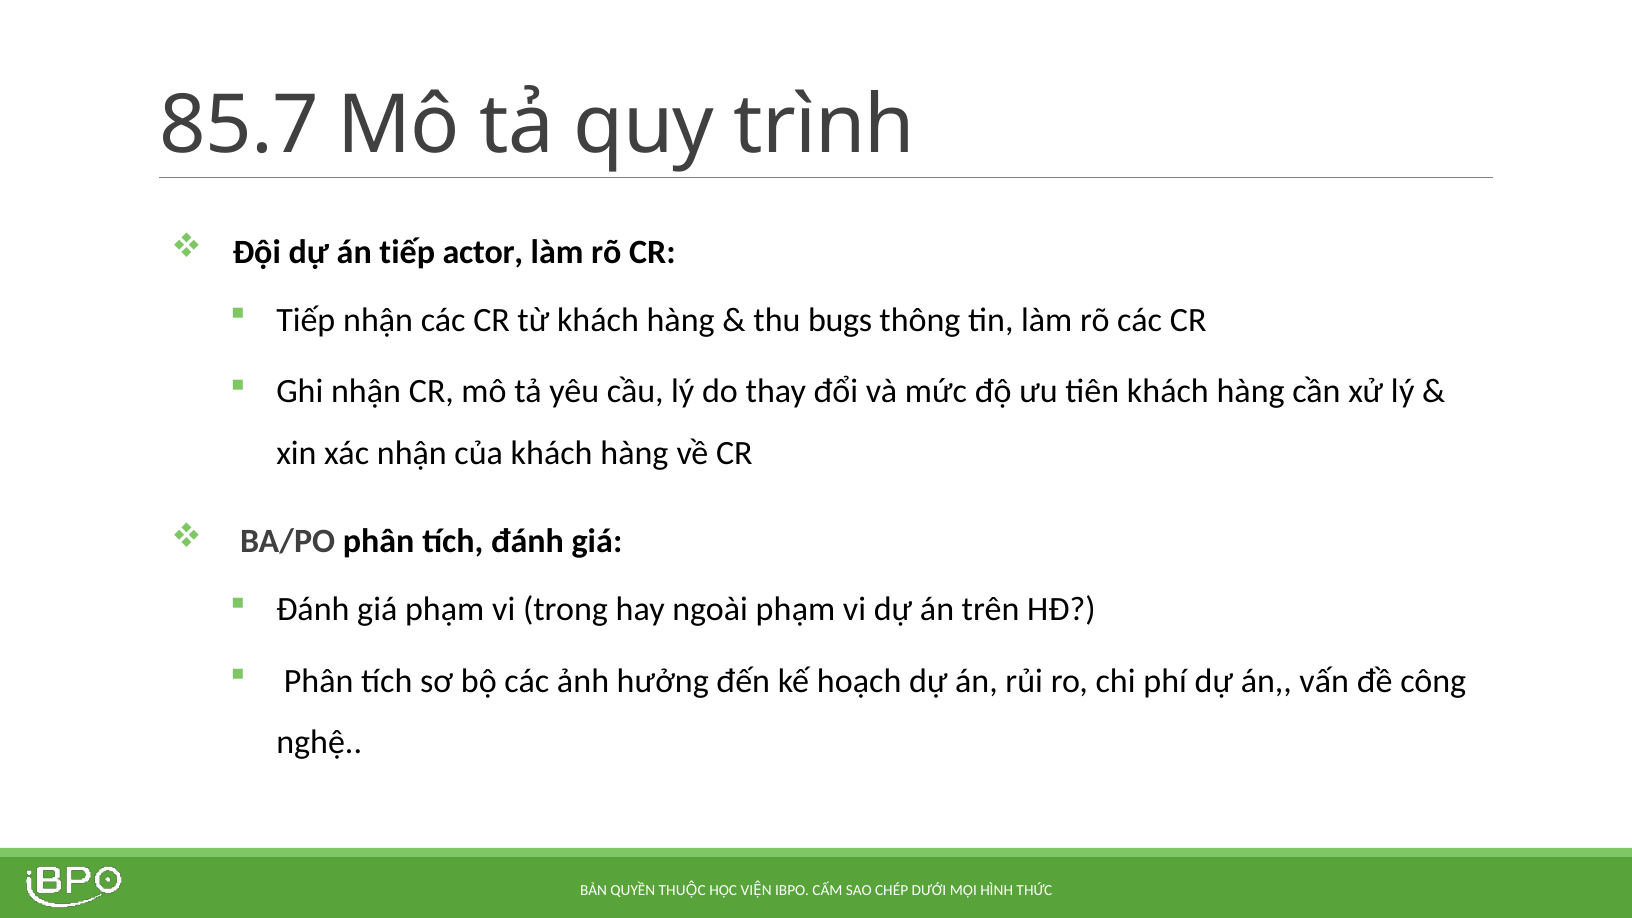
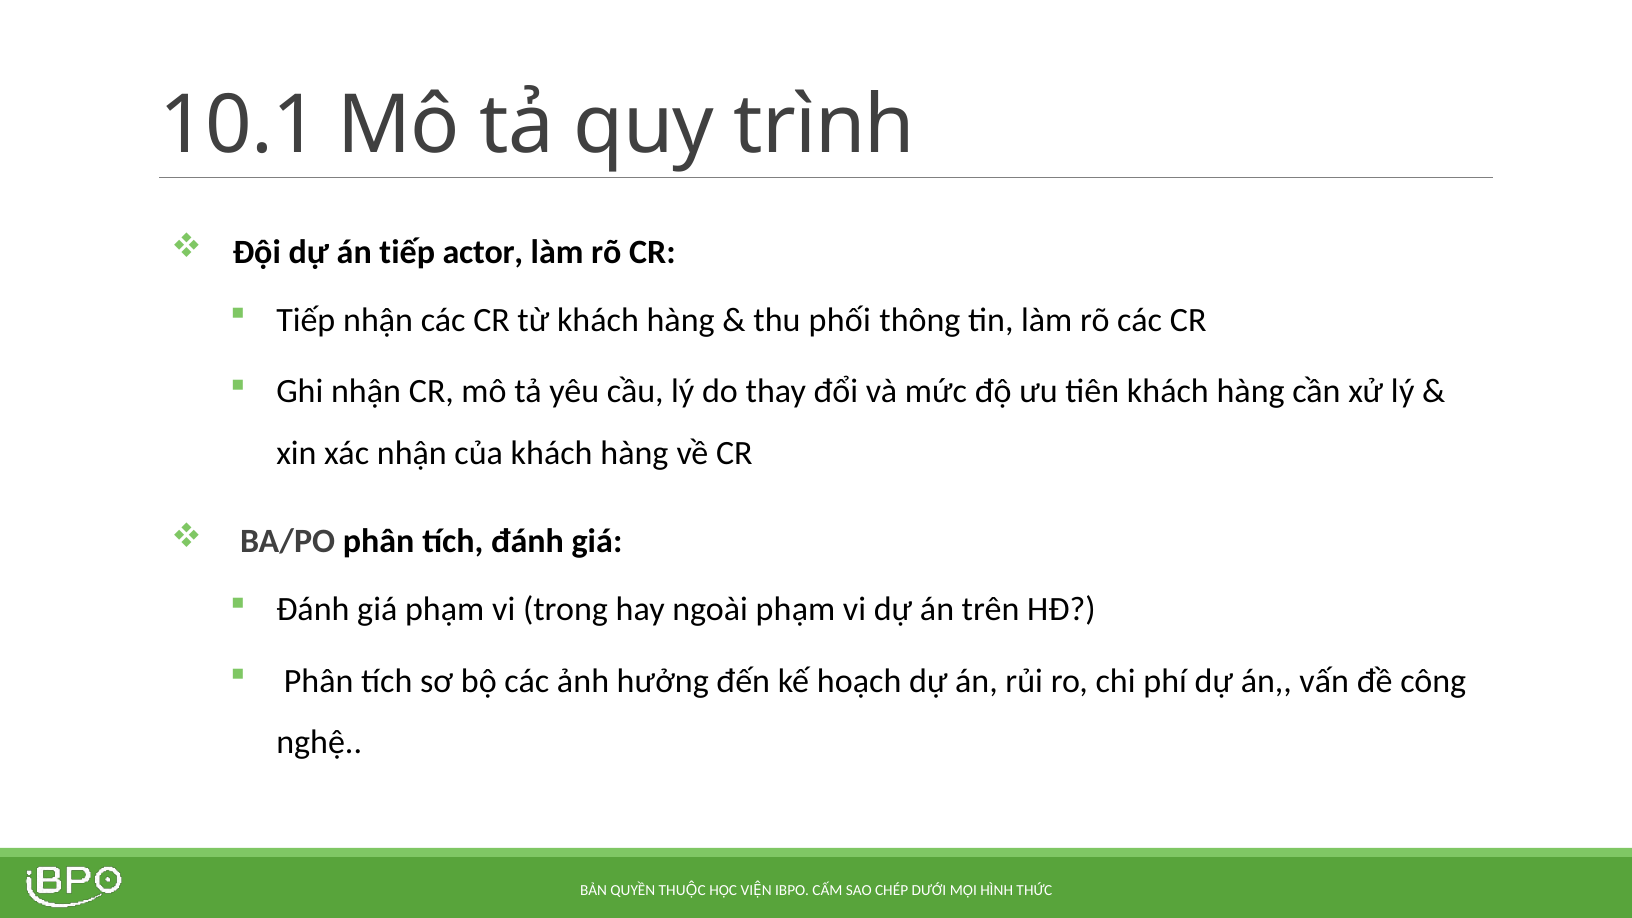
85.7: 85.7 -> 10.1
bugs: bugs -> phối
